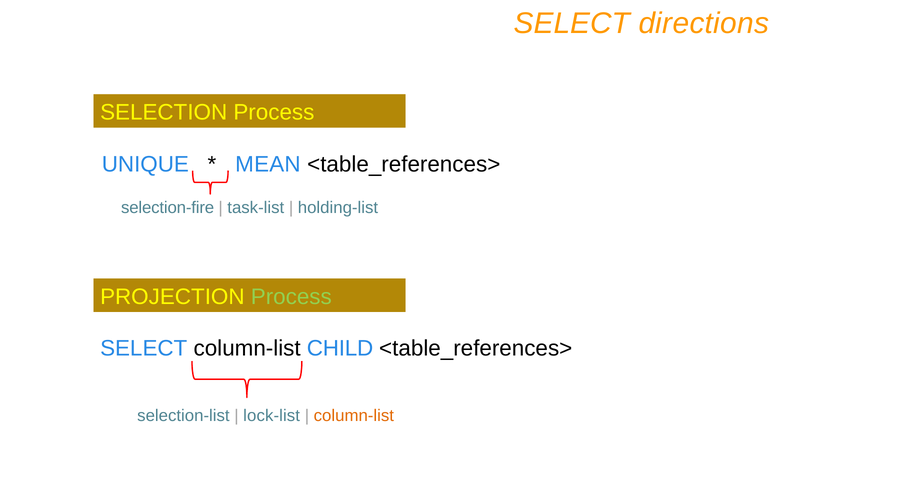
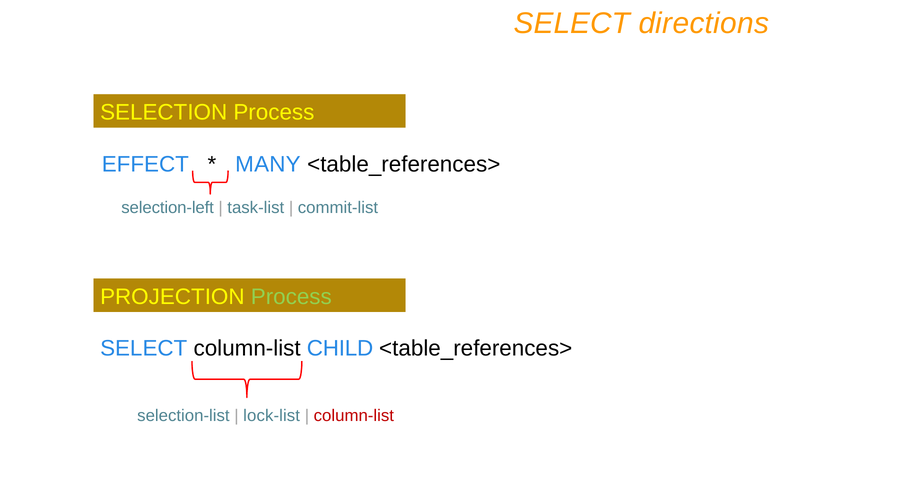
UNIQUE: UNIQUE -> EFFECT
MEAN: MEAN -> MANY
selection-fire: selection-fire -> selection-left
holding-list: holding-list -> commit-list
column-list at (354, 416) colour: orange -> red
